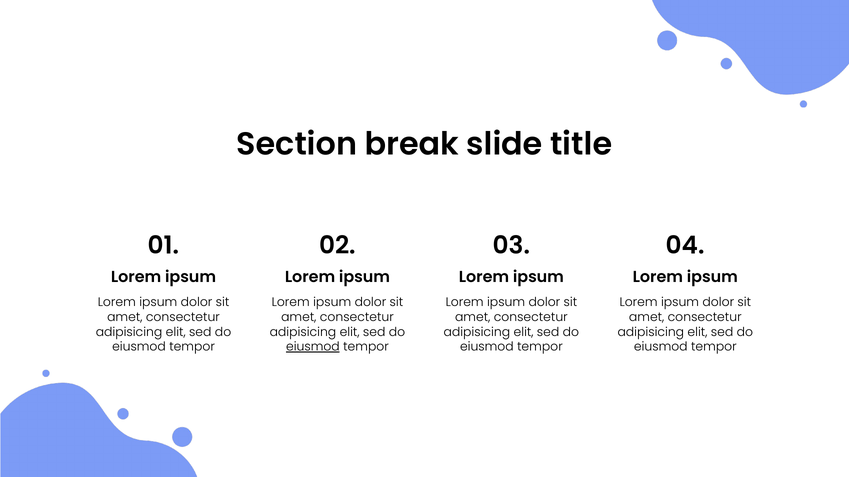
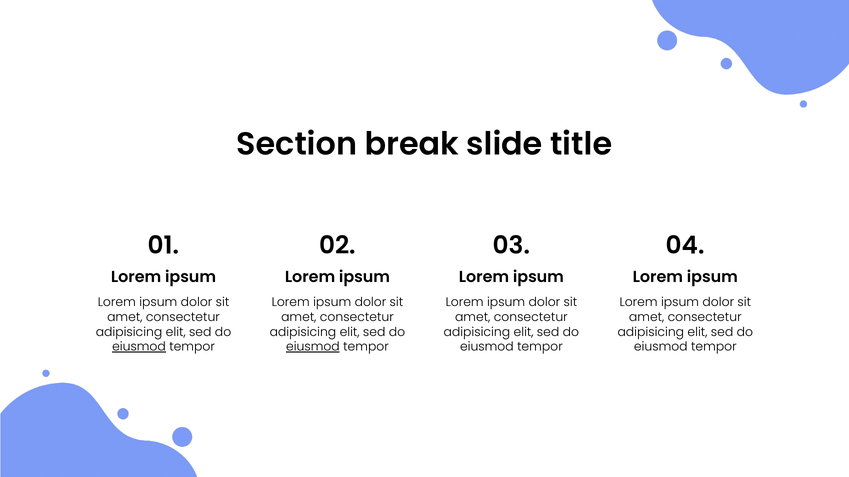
eiusmod at (139, 347) underline: none -> present
